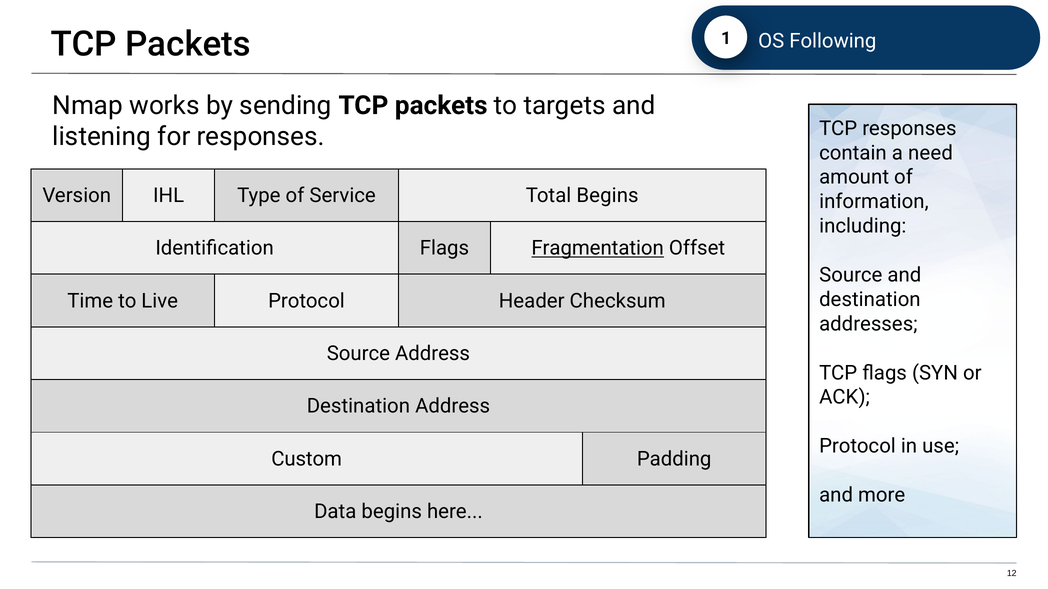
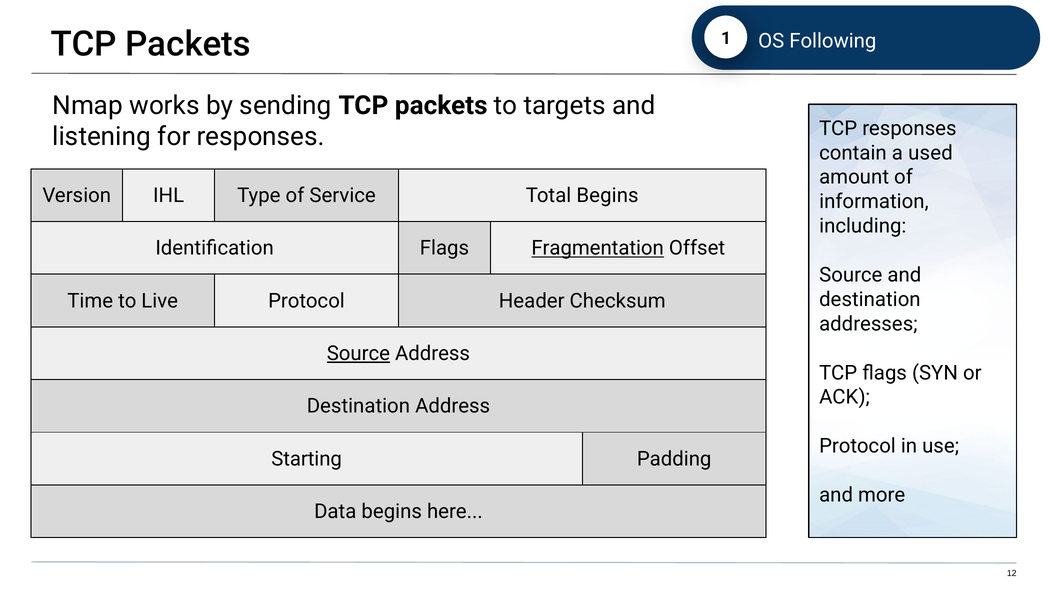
need: need -> used
Source at (358, 354) underline: none -> present
Custom: Custom -> Starting
